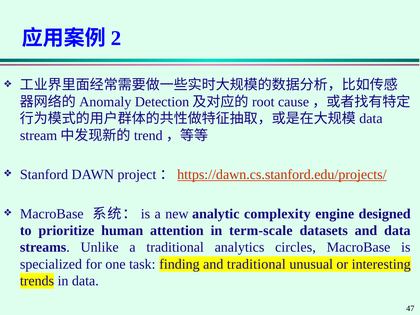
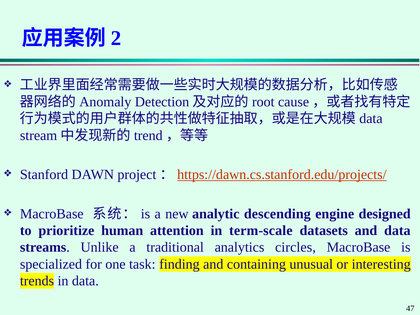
complexity: complexity -> descending
and traditional: traditional -> containing
